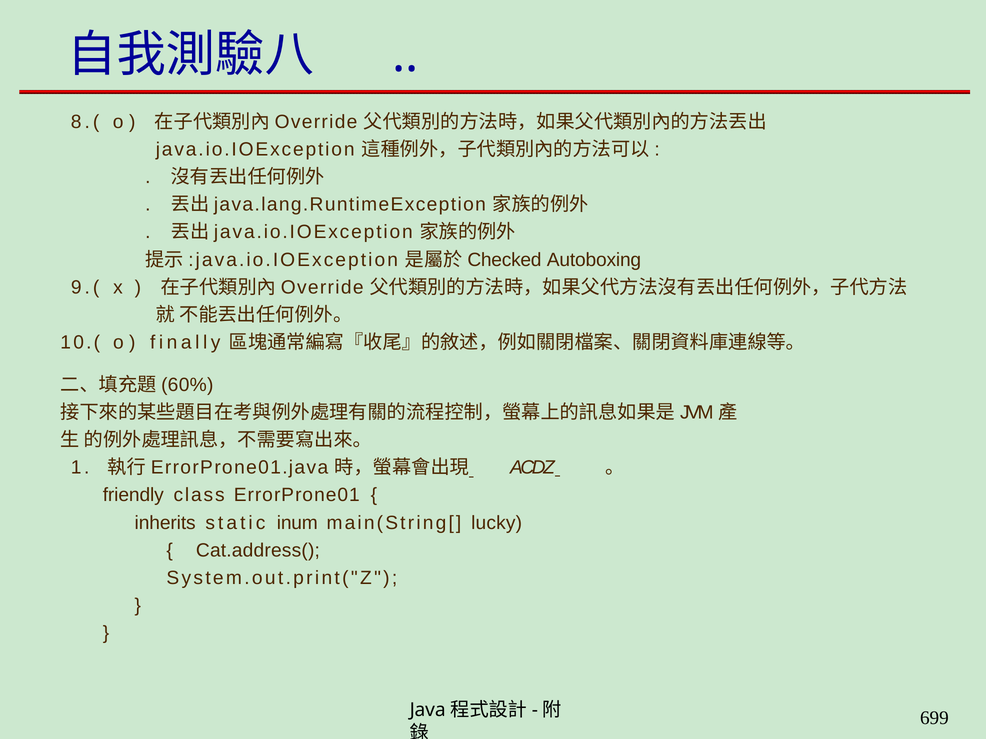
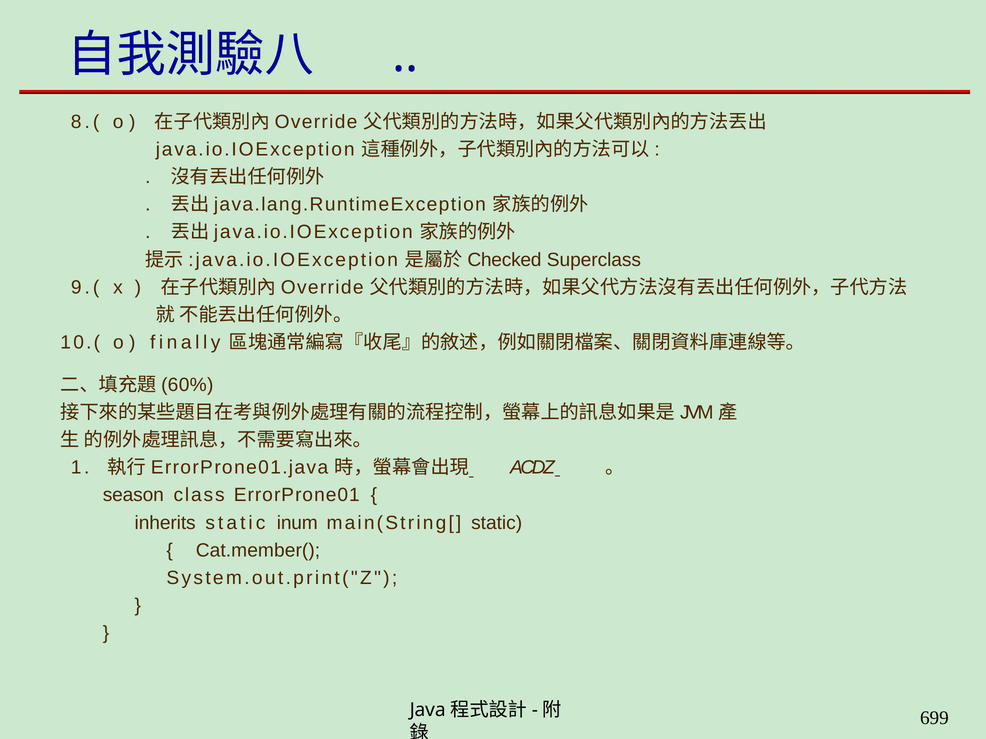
Autoboxing: Autoboxing -> Superclass
friendly: friendly -> season
main(String[ lucky: lucky -> static
Cat.address(: Cat.address( -> Cat.member(
